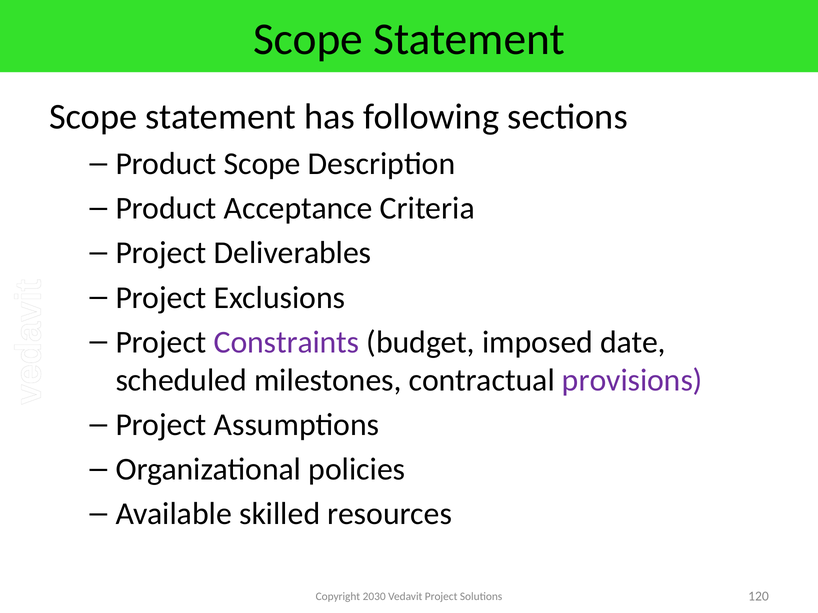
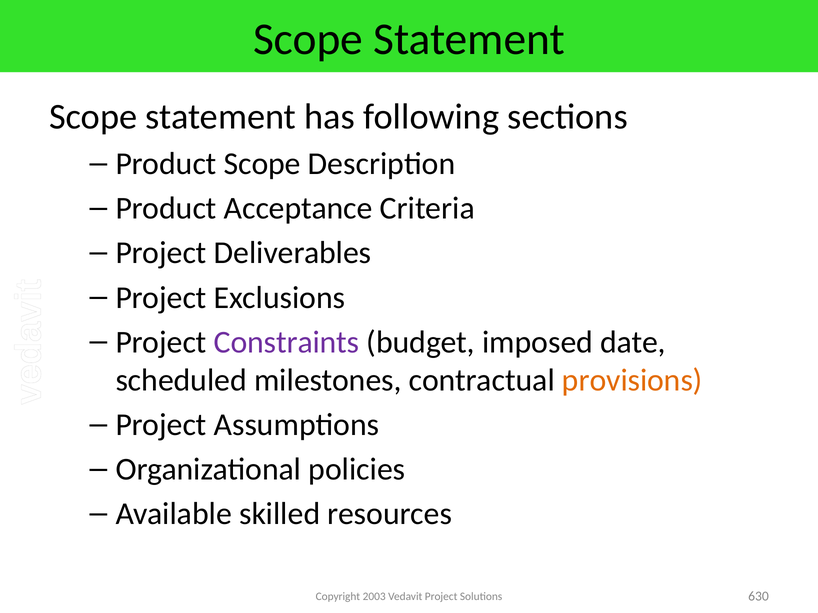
provisions colour: purple -> orange
2030: 2030 -> 2003
120: 120 -> 630
